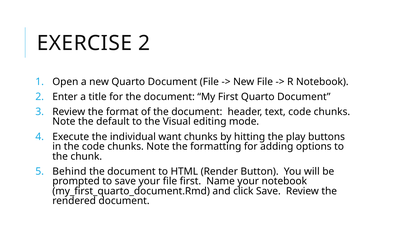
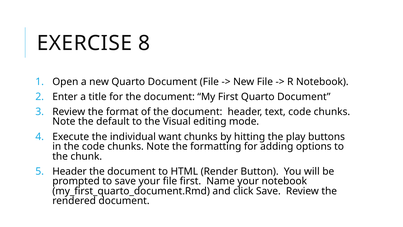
EXERCISE 2: 2 -> 8
Behind at (69, 171): Behind -> Header
